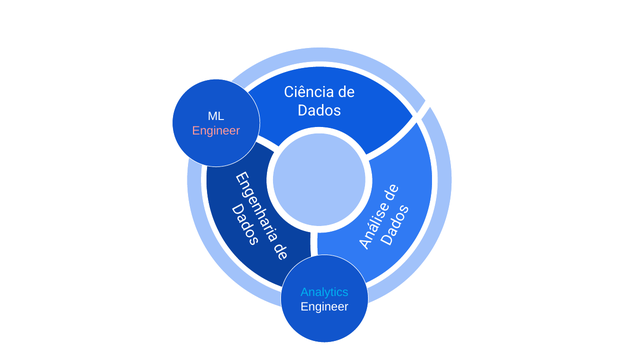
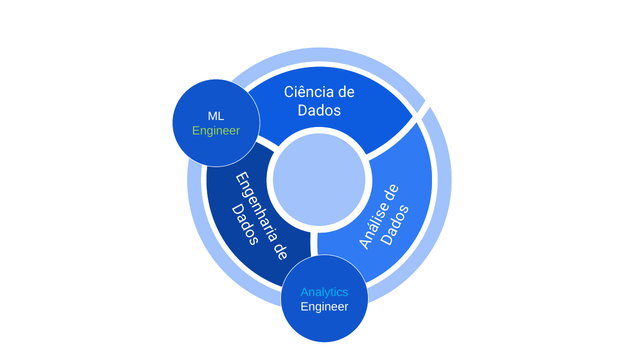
Engineer at (216, 131) colour: pink -> light green
